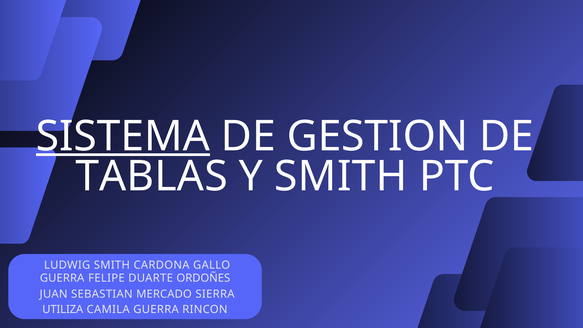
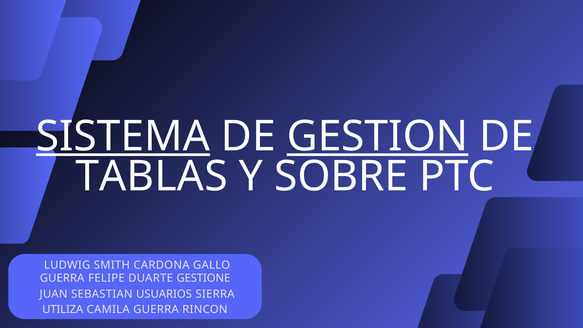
GESTION underline: none -> present
Y SMITH: SMITH -> SOBRE
ORDOÑES: ORDOÑES -> GESTIONE
MERCADO: MERCADO -> USUARIOS
